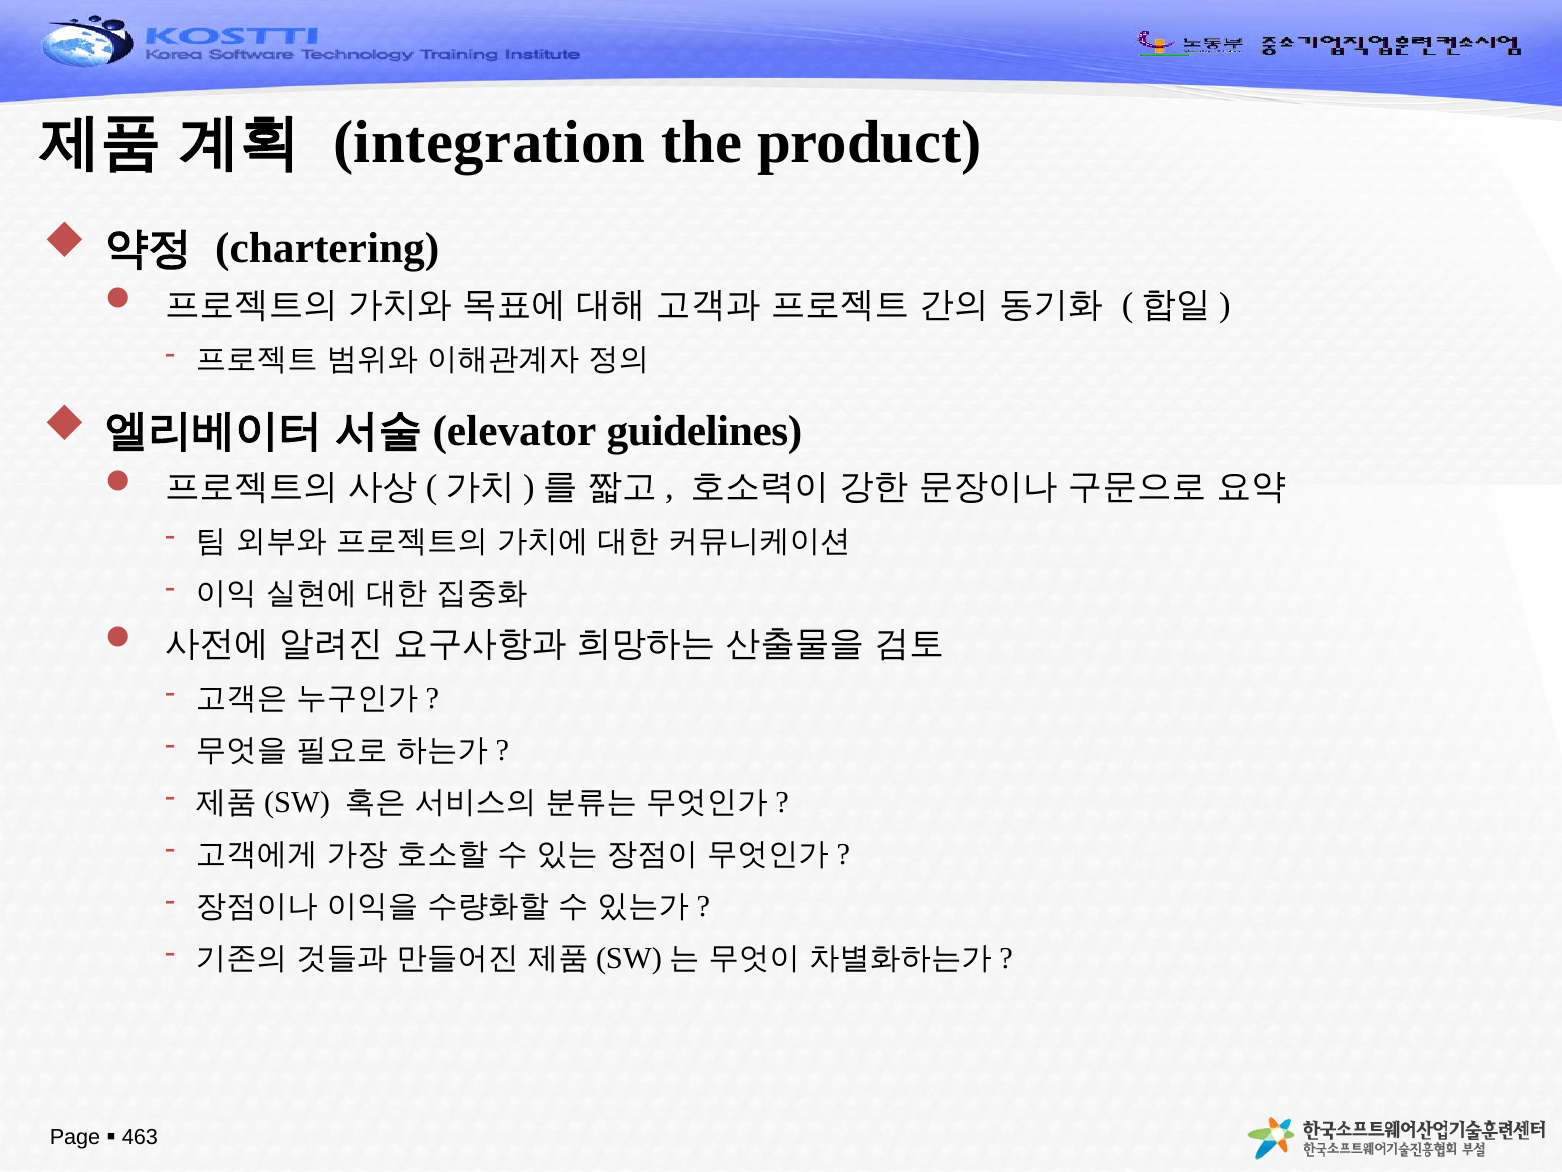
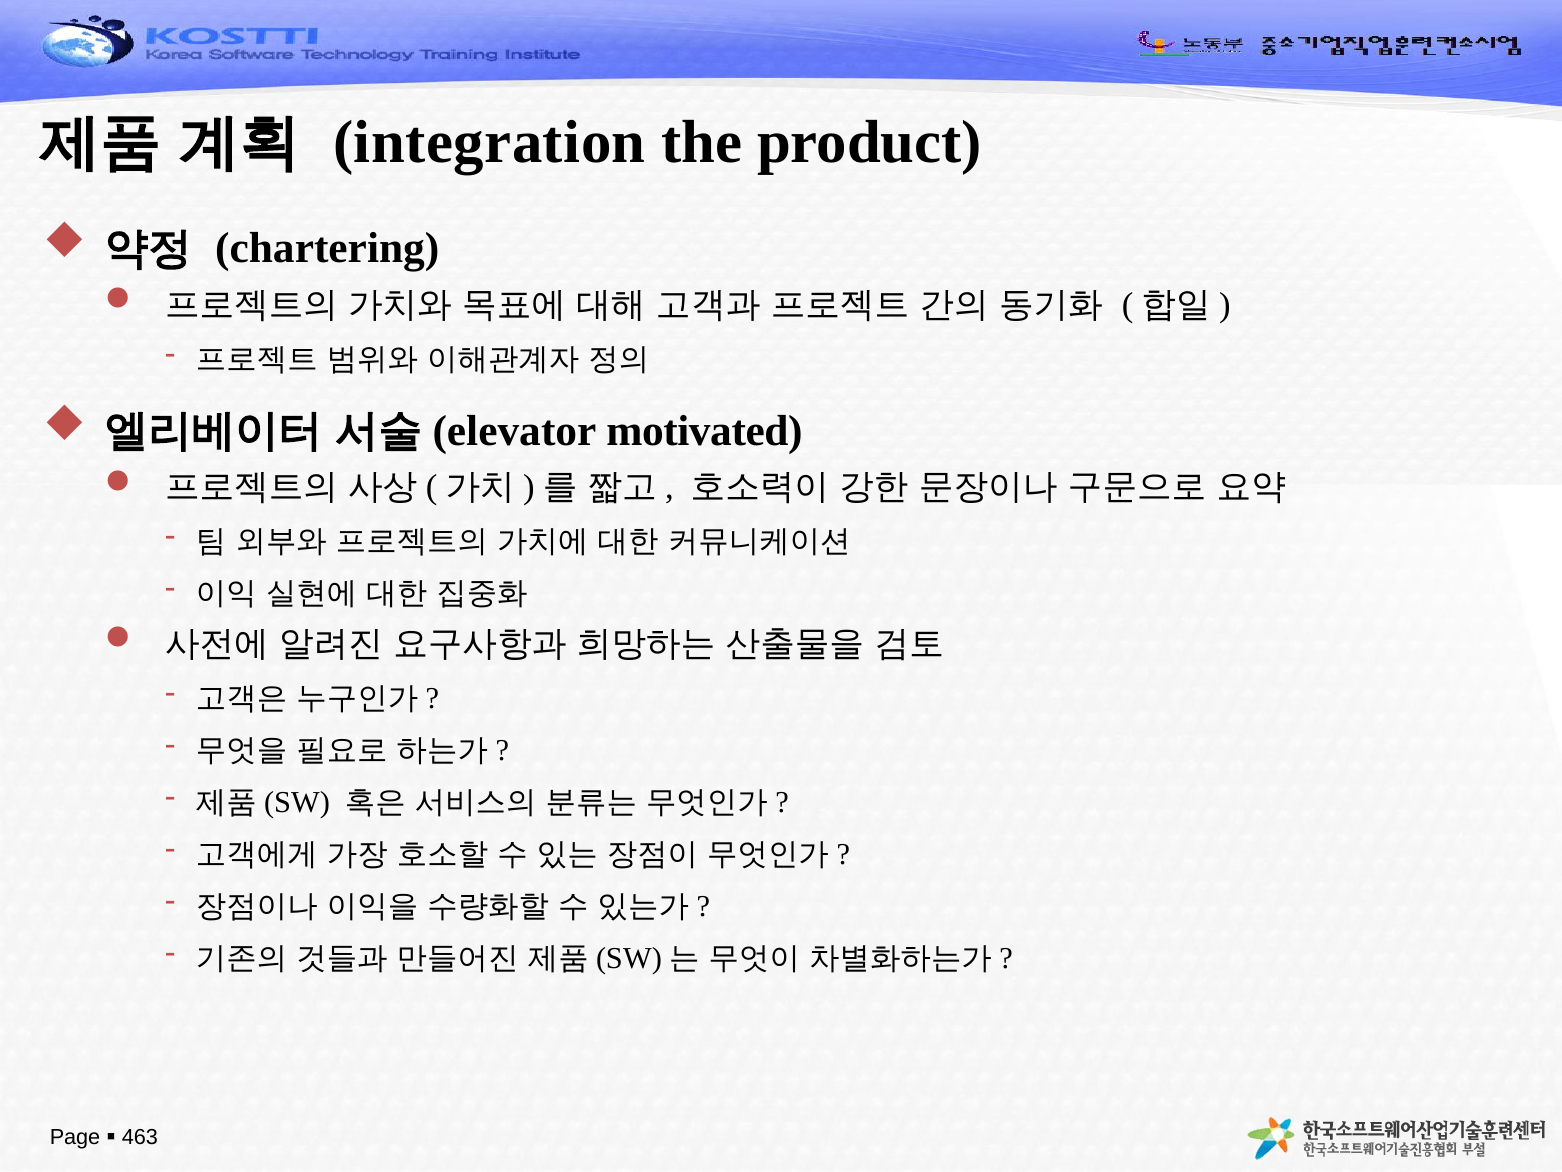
guidelines: guidelines -> motivated
